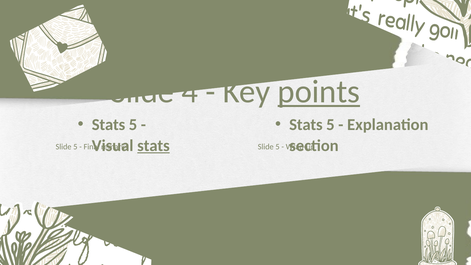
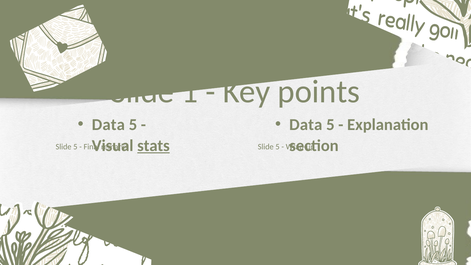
4: 4 -> 1
points underline: present -> none
Stats at (109, 125): Stats -> Data
Stats at (306, 125): Stats -> Data
